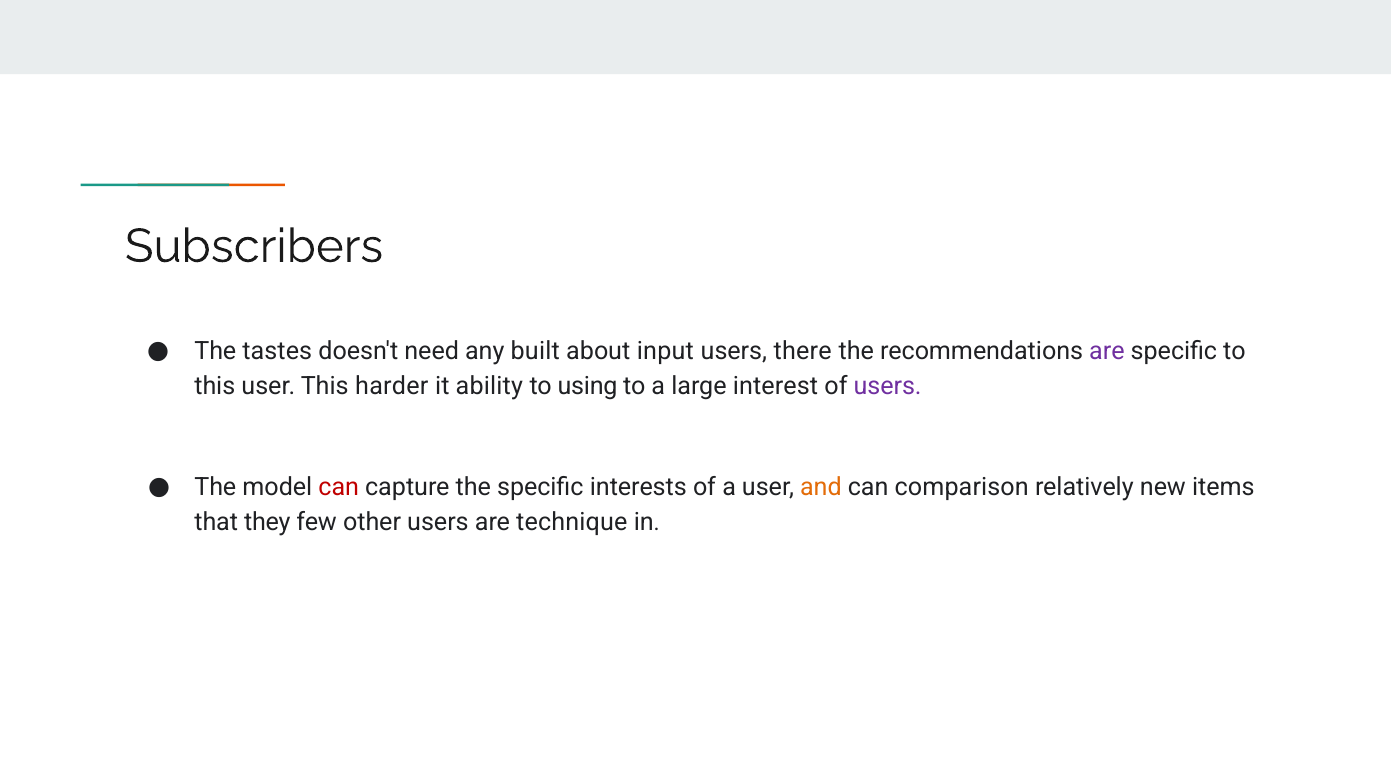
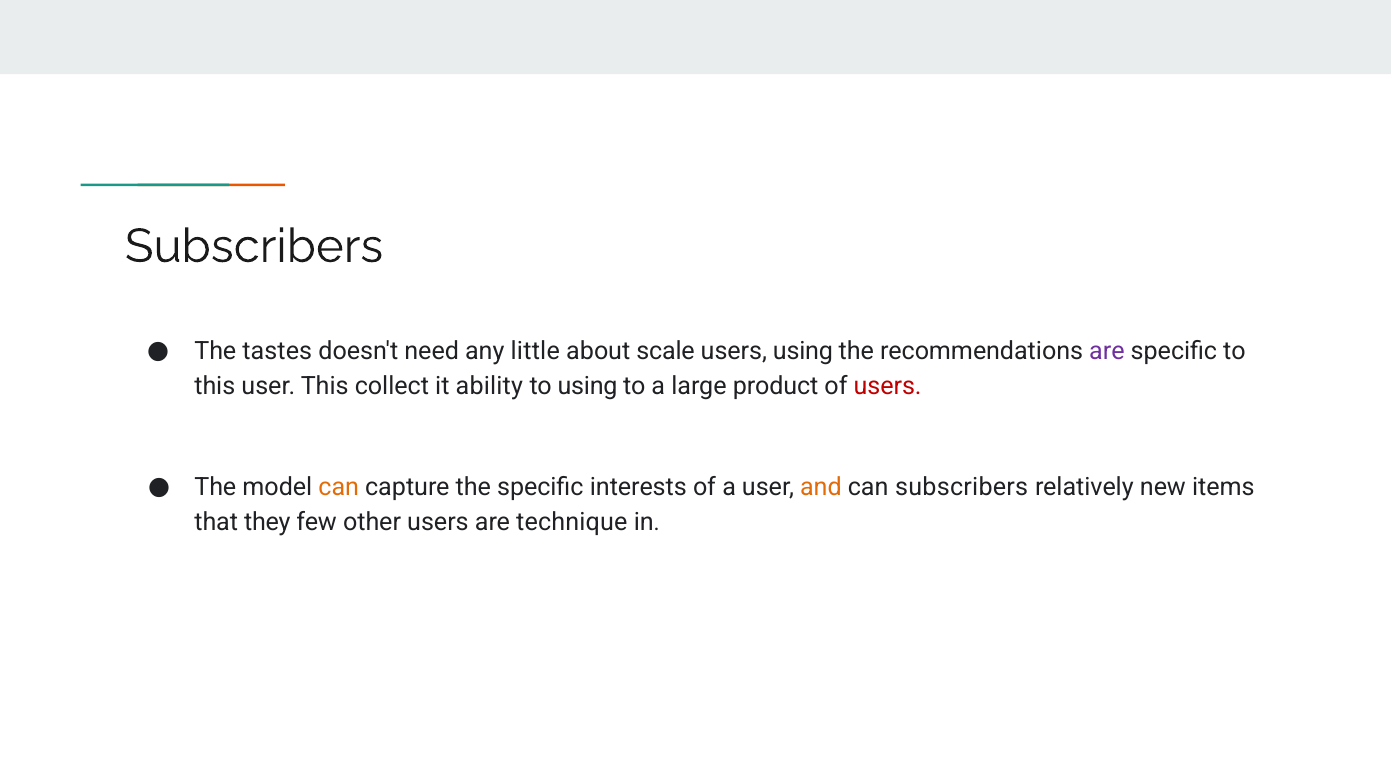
built: built -> little
input: input -> scale
users there: there -> using
harder: harder -> collect
interest: interest -> product
users at (888, 386) colour: purple -> red
can at (339, 487) colour: red -> orange
can comparison: comparison -> subscribers
